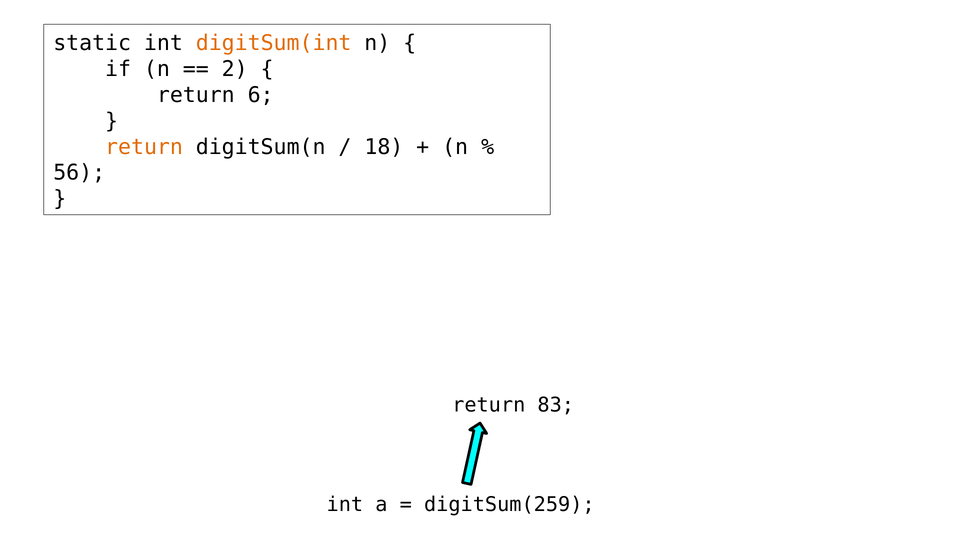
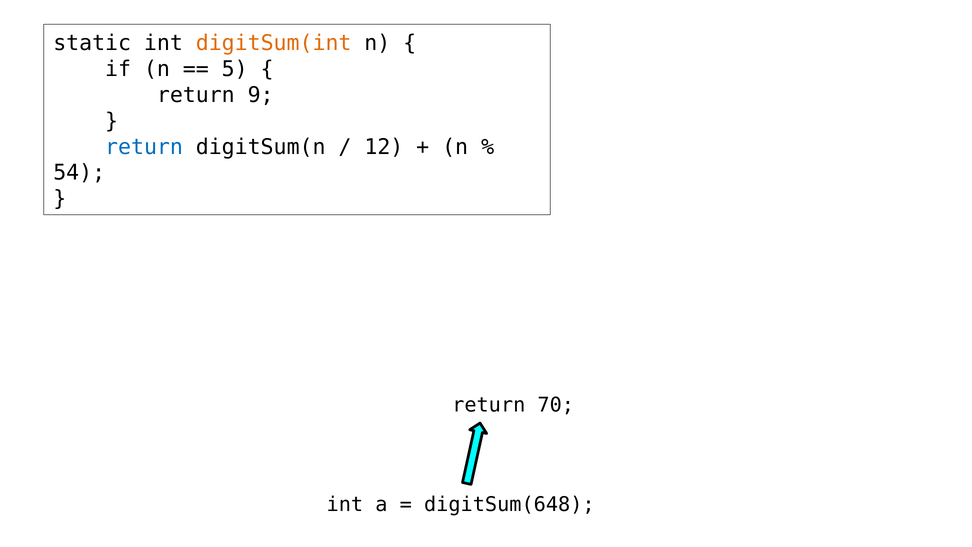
2: 2 -> 5
6: 6 -> 9
return at (144, 147) colour: orange -> blue
18: 18 -> 12
56: 56 -> 54
83: 83 -> 70
digitSum(259: digitSum(259 -> digitSum(648
